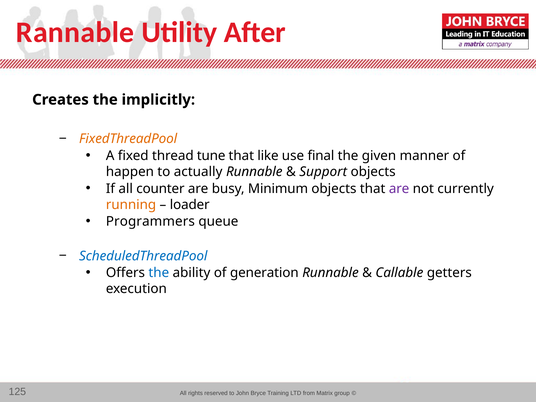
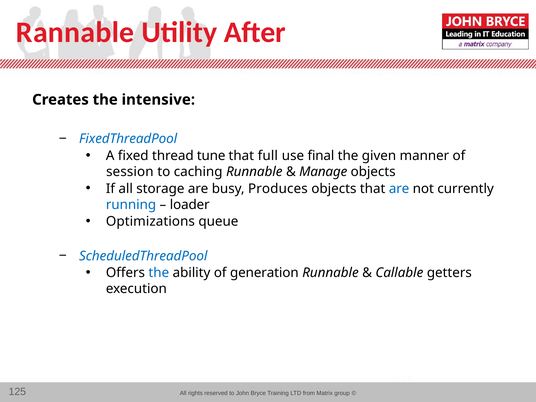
implicitly: implicitly -> intensive
FixedThreadPool colour: orange -> blue
like: like -> full
happen: happen -> session
actually: actually -> caching
Support: Support -> Manage
counter: counter -> storage
Minimum: Minimum -> Produces
are at (399, 189) colour: purple -> blue
running colour: orange -> blue
Programmers: Programmers -> Optimizations
